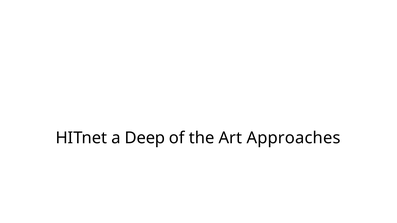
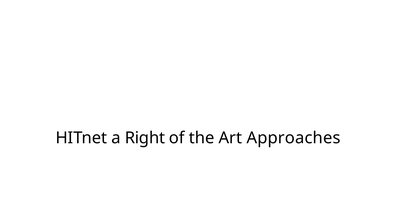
Deep: Deep -> Right
